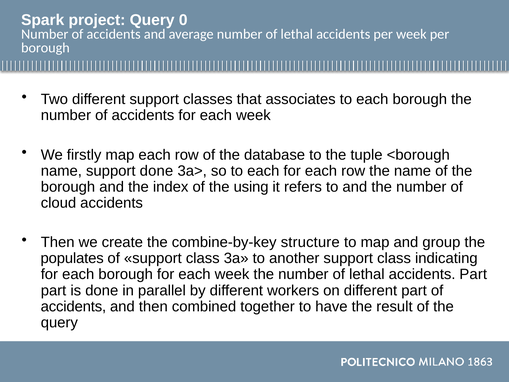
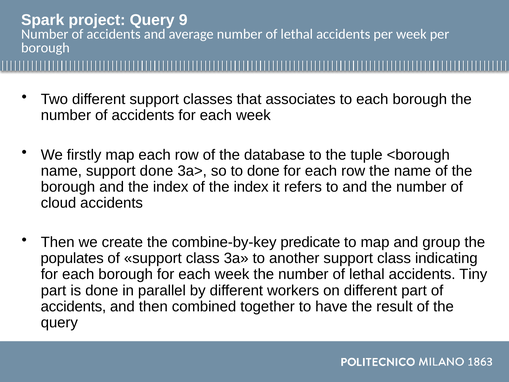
0: 0 -> 9
so to each: each -> done
of the using: using -> index
structure: structure -> predicate
accidents Part: Part -> Tiny
